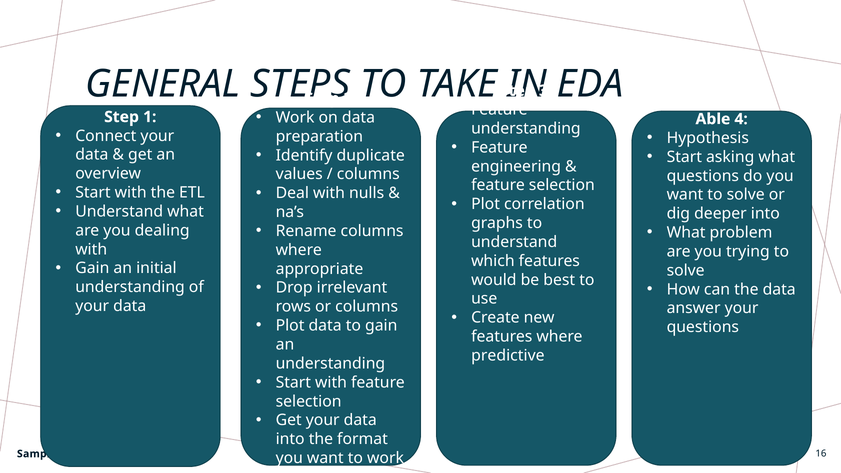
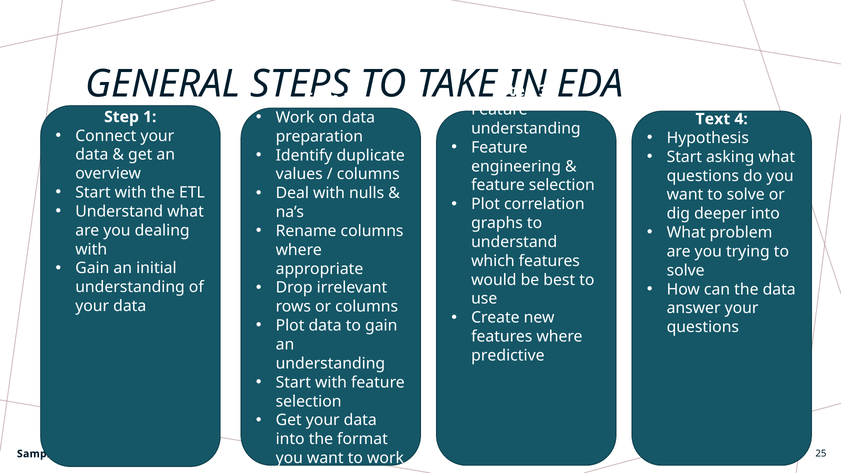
Able at (713, 119): Able -> Text
16: 16 -> 25
